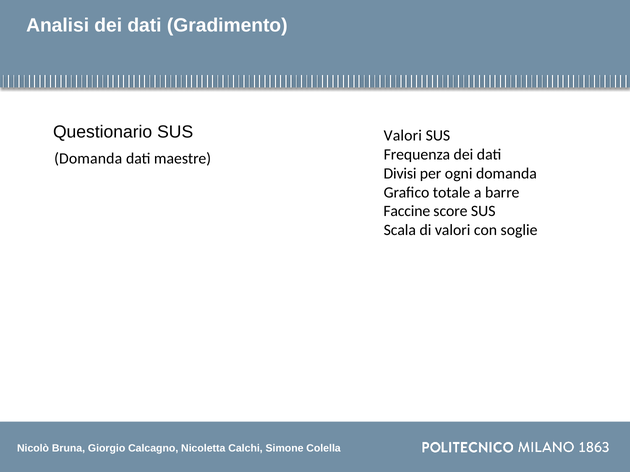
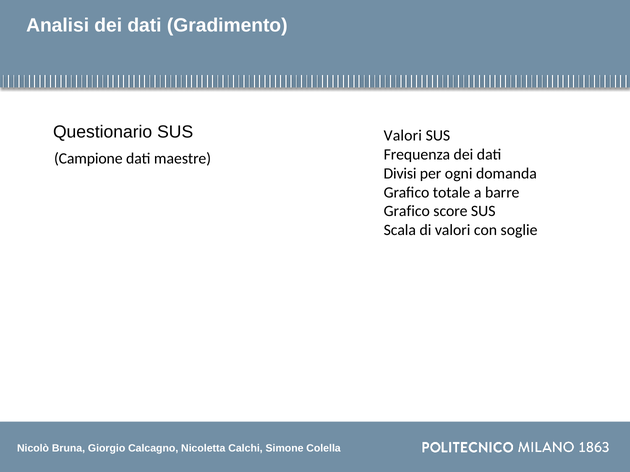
Domanda at (88, 159): Domanda -> Campione
Faccine at (407, 211): Faccine -> Grafico
